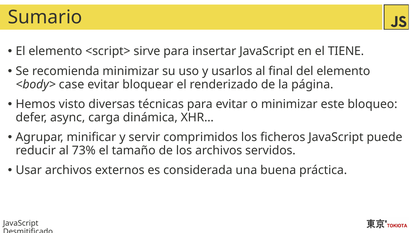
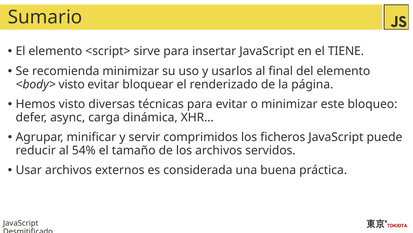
<body> case: case -> visto
73%: 73% -> 54%
